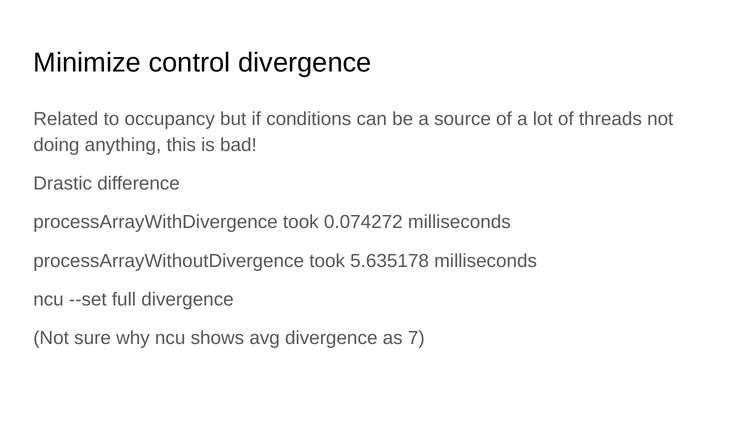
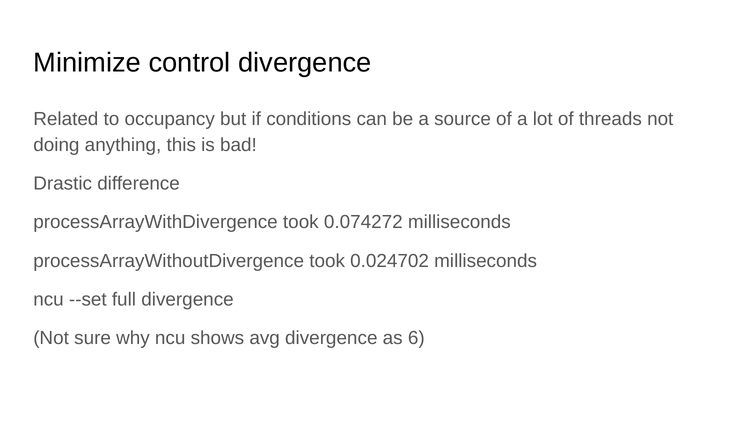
5.635178: 5.635178 -> 0.024702
7: 7 -> 6
